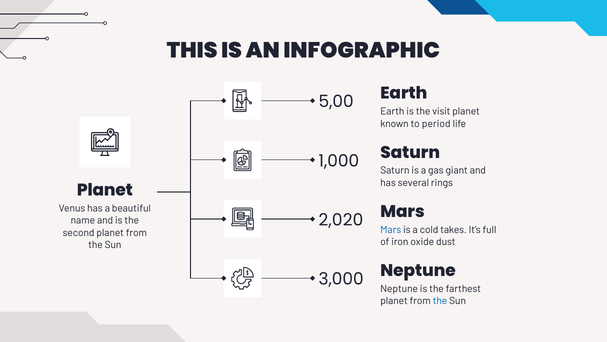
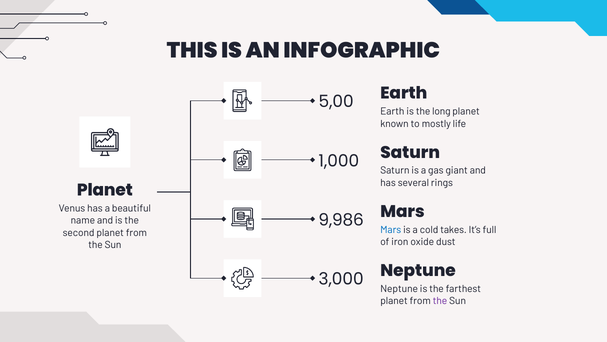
visit: visit -> long
period: period -> mostly
2,020: 2,020 -> 9,986
the at (440, 301) colour: blue -> purple
